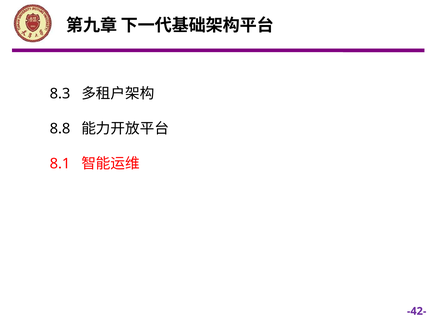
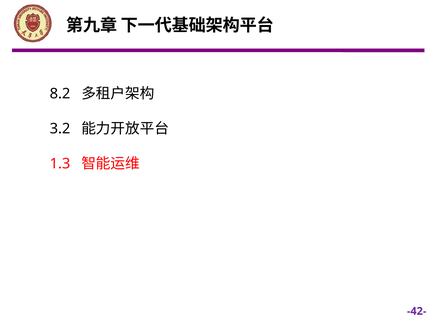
8.3: 8.3 -> 8.2
8.8: 8.8 -> 3.2
8.1: 8.1 -> 1.3
